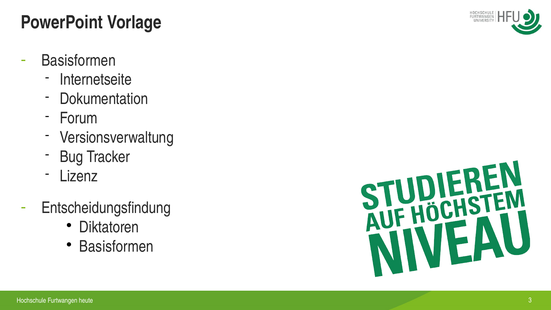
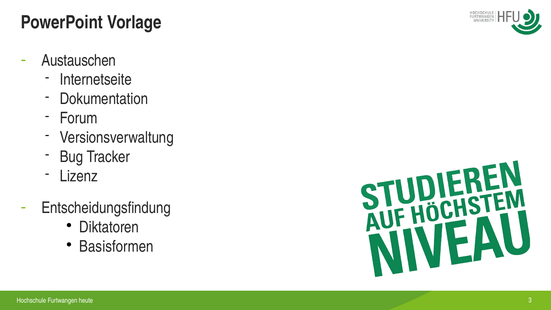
Basisformen at (79, 60): Basisformen -> Austauschen
